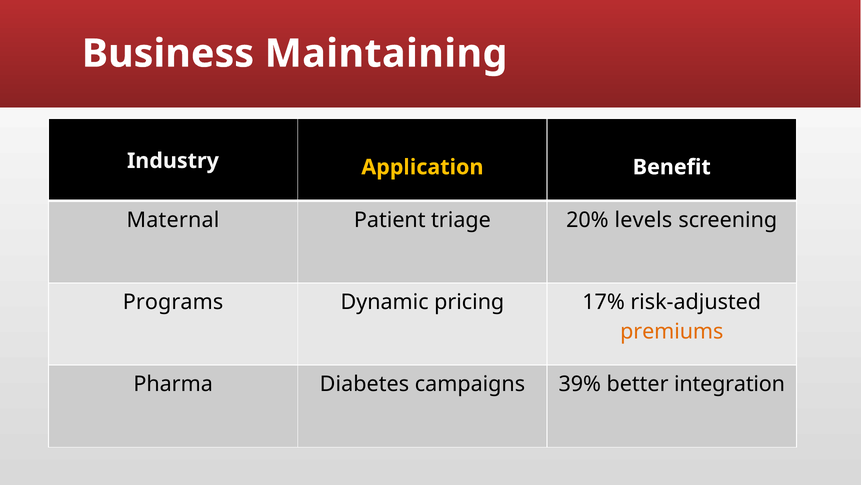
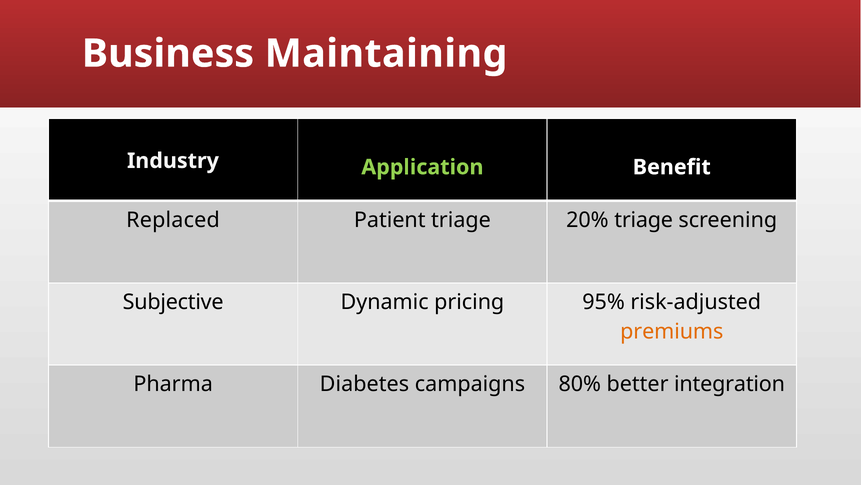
Application colour: yellow -> light green
Maternal: Maternal -> Replaced
20% levels: levels -> triage
Programs: Programs -> Subjective
17%: 17% -> 95%
39%: 39% -> 80%
